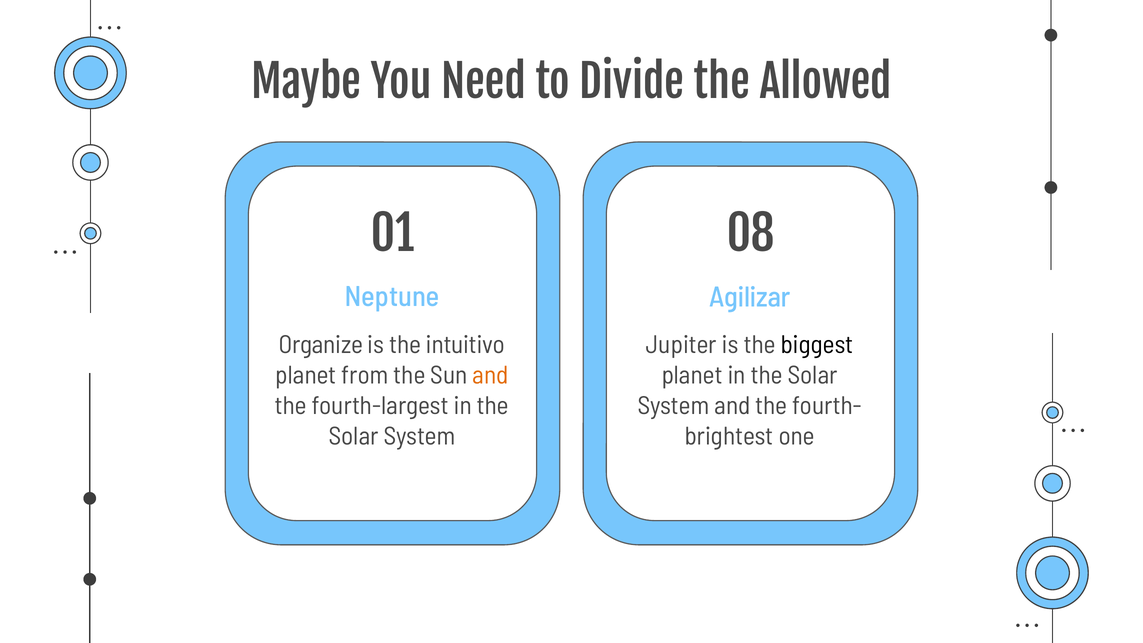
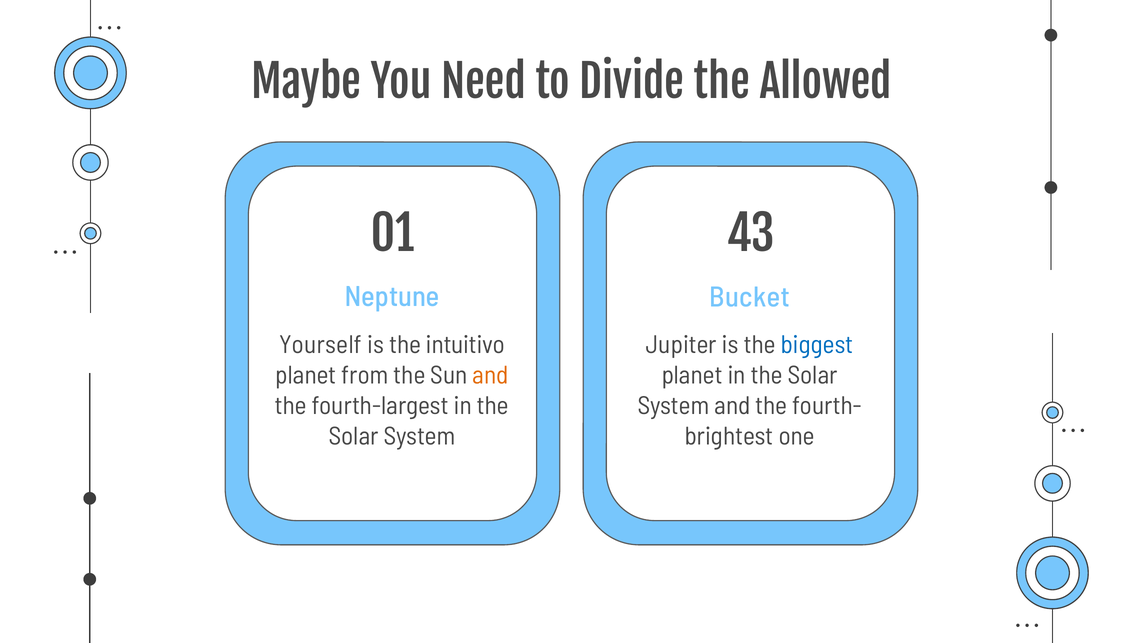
08: 08 -> 43
Agilizar: Agilizar -> Bucket
Organize: Organize -> Yourself
biggest colour: black -> blue
